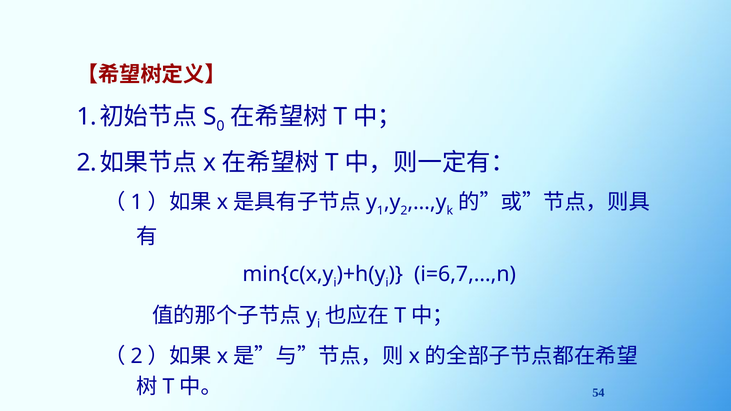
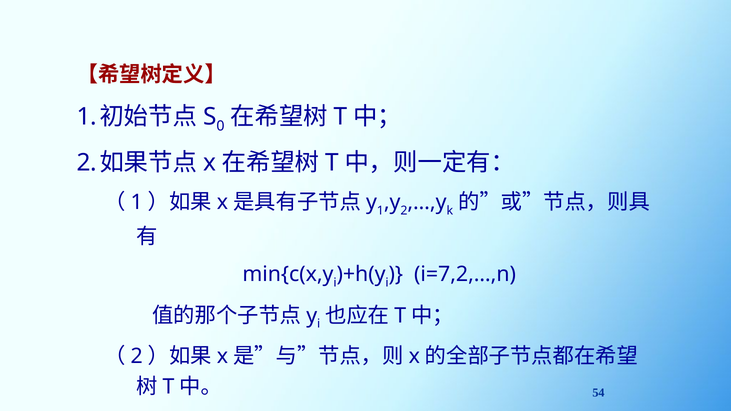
i=6,7,…,n: i=6,7,…,n -> i=7,2,…,n
